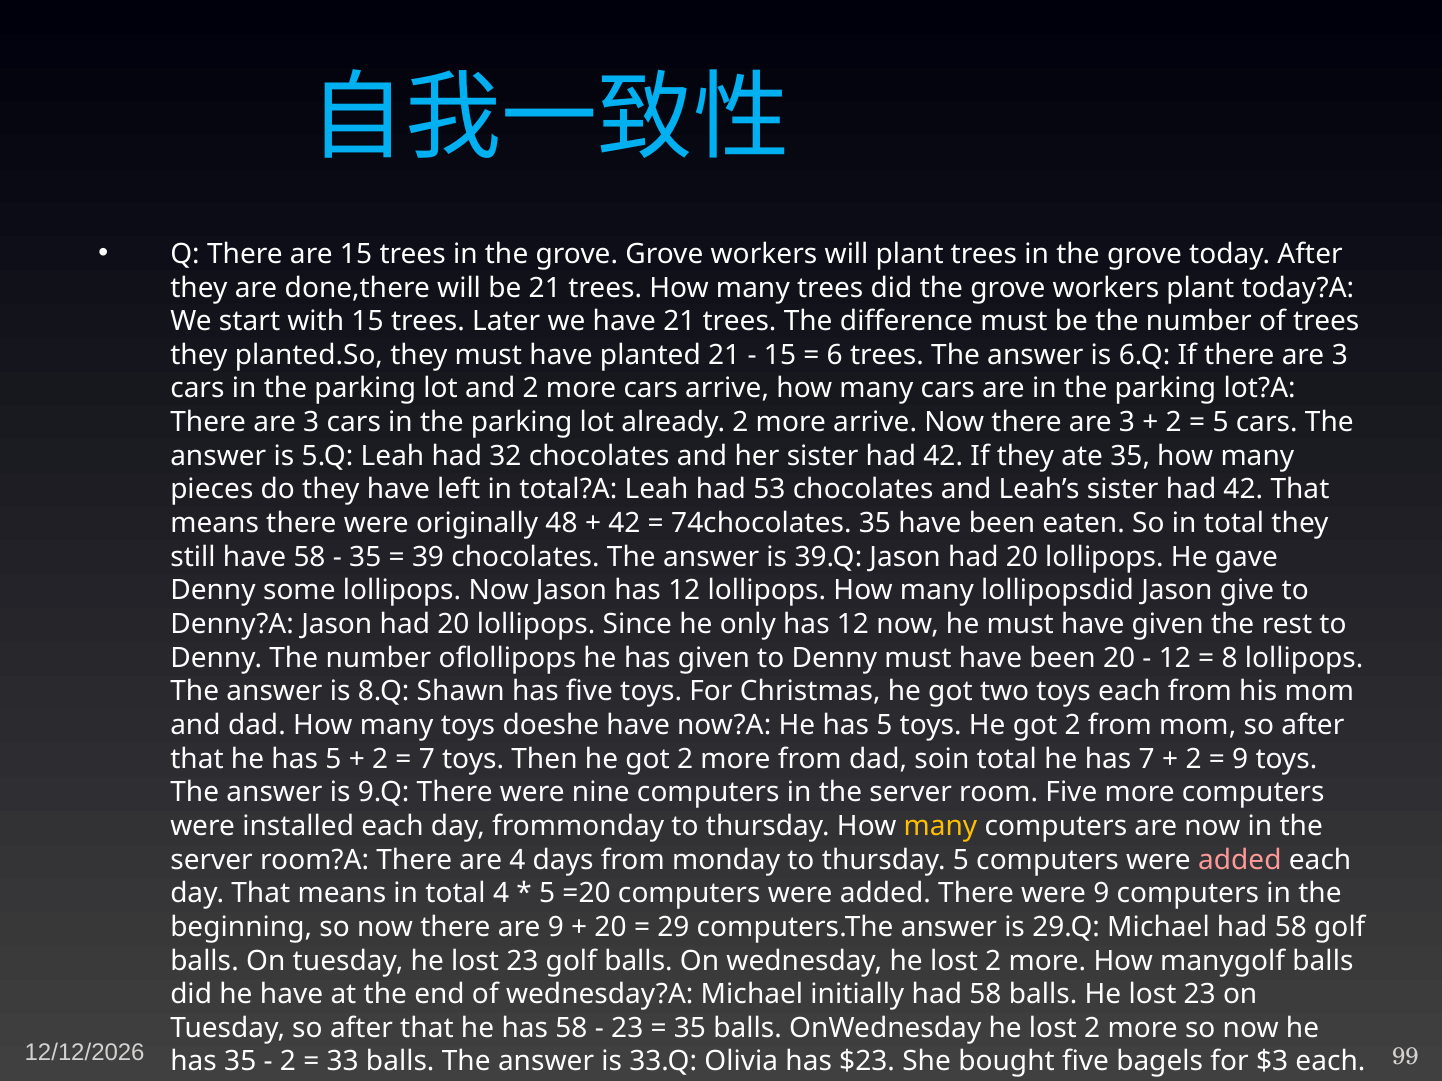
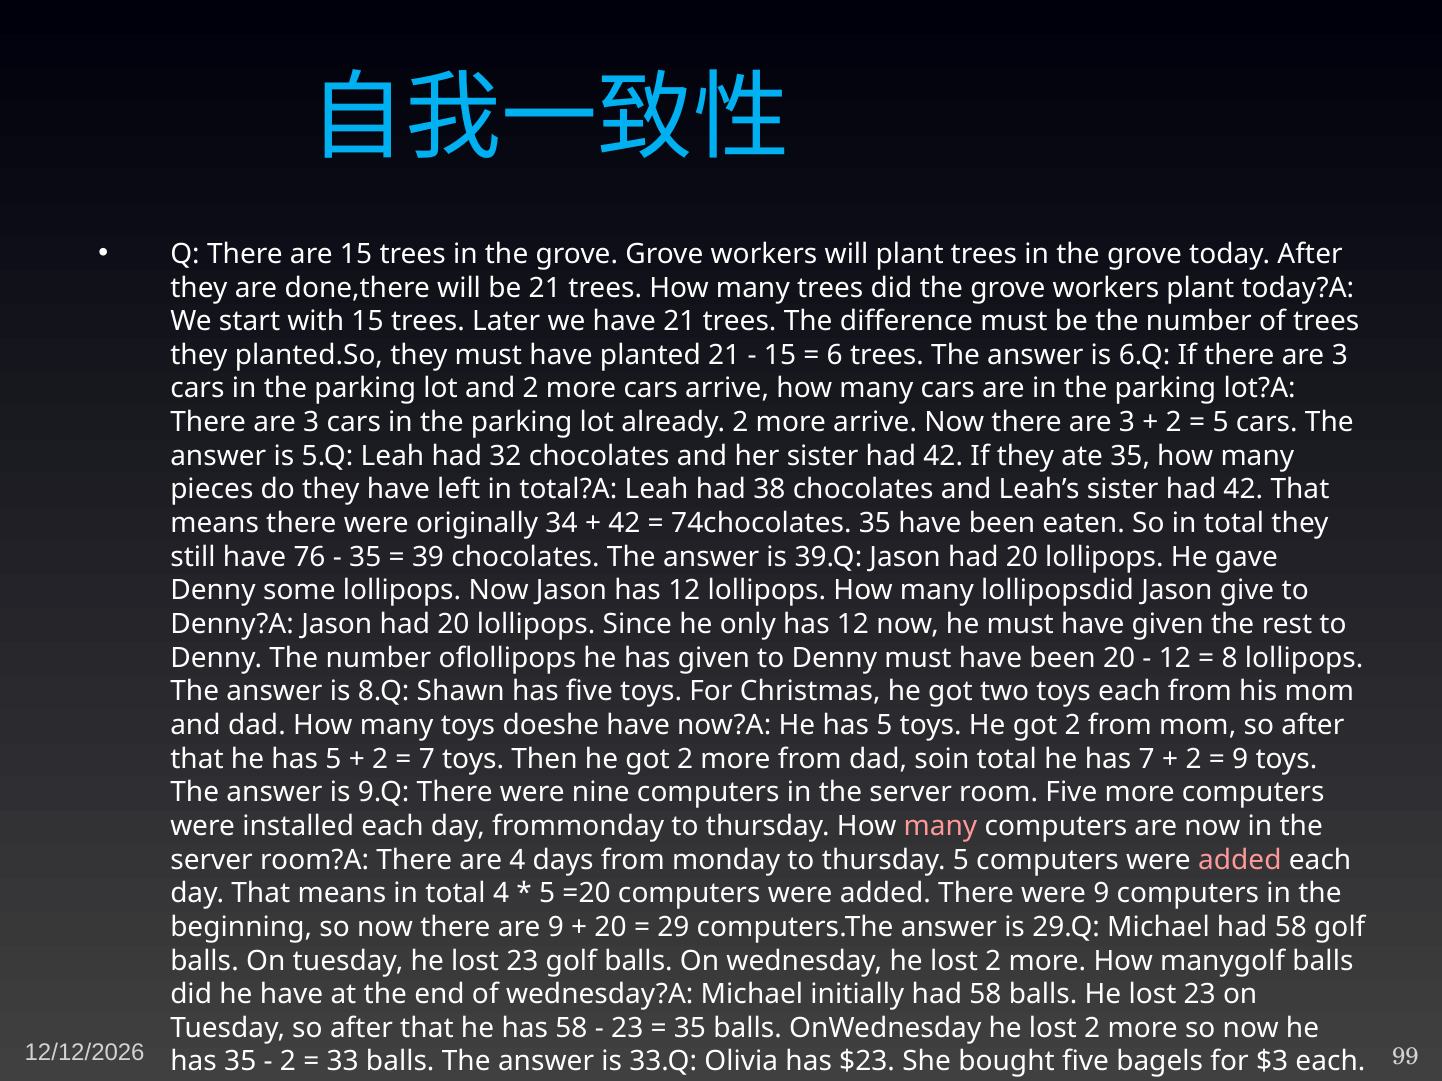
53: 53 -> 38
48: 48 -> 34
have 58: 58 -> 76
many at (940, 827) colour: yellow -> pink
